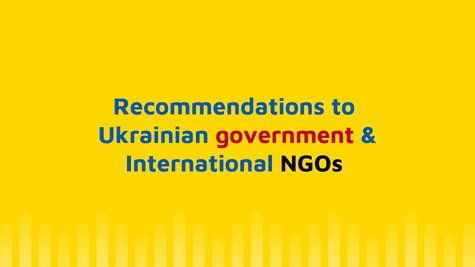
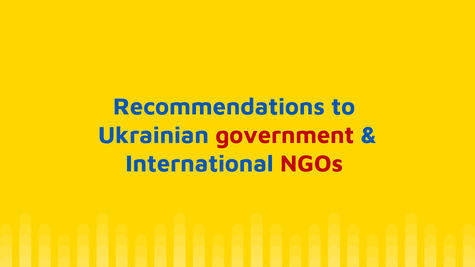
NGOs colour: black -> red
